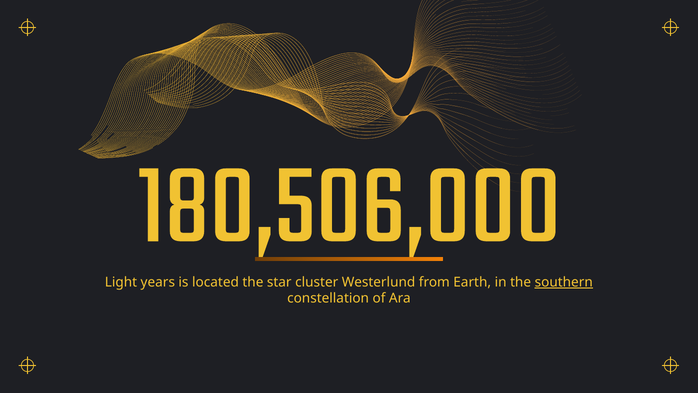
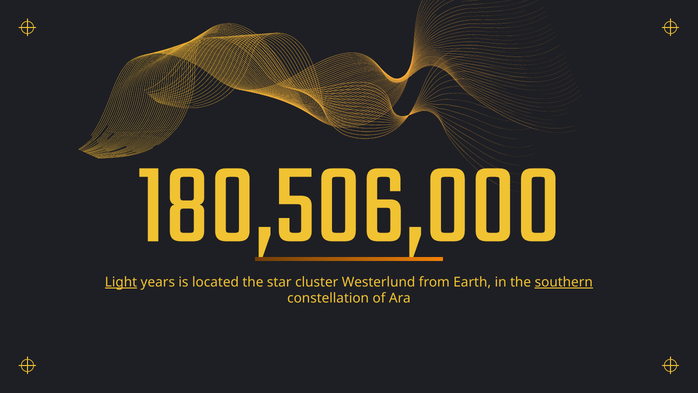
Light underline: none -> present
